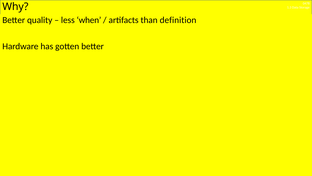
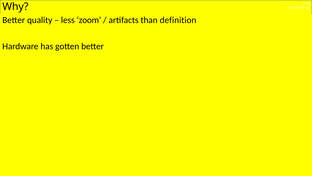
when: when -> zoom
